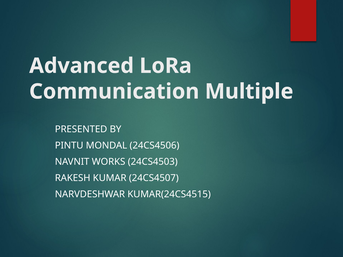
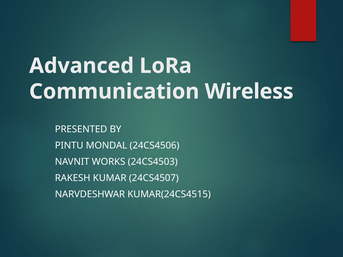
Multiple: Multiple -> Wireless
